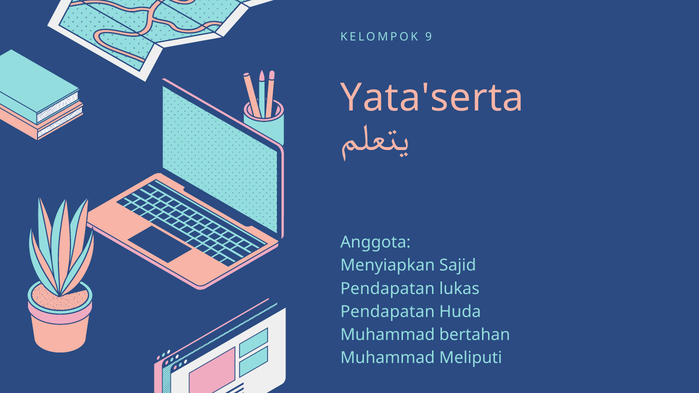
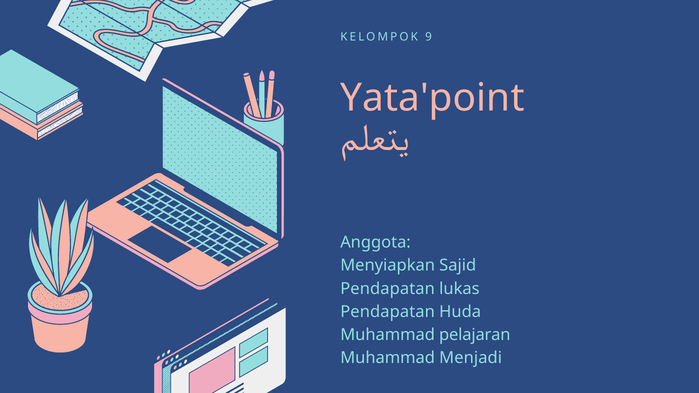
Yata'serta: Yata'serta -> Yata'point
bertahan: bertahan -> pelajaran
Meliputi: Meliputi -> Menjadi
